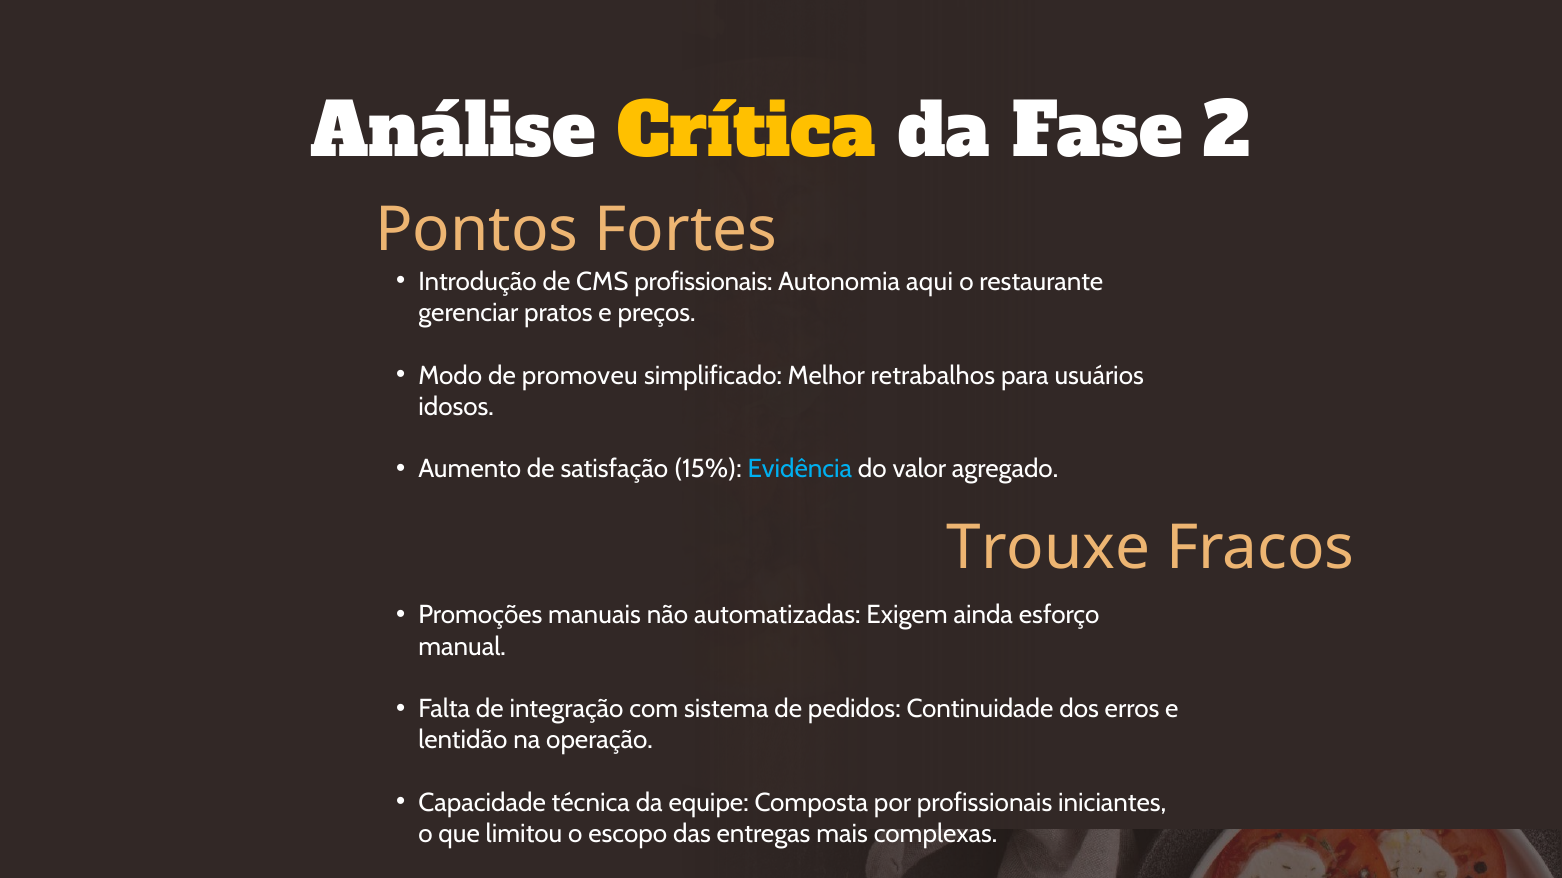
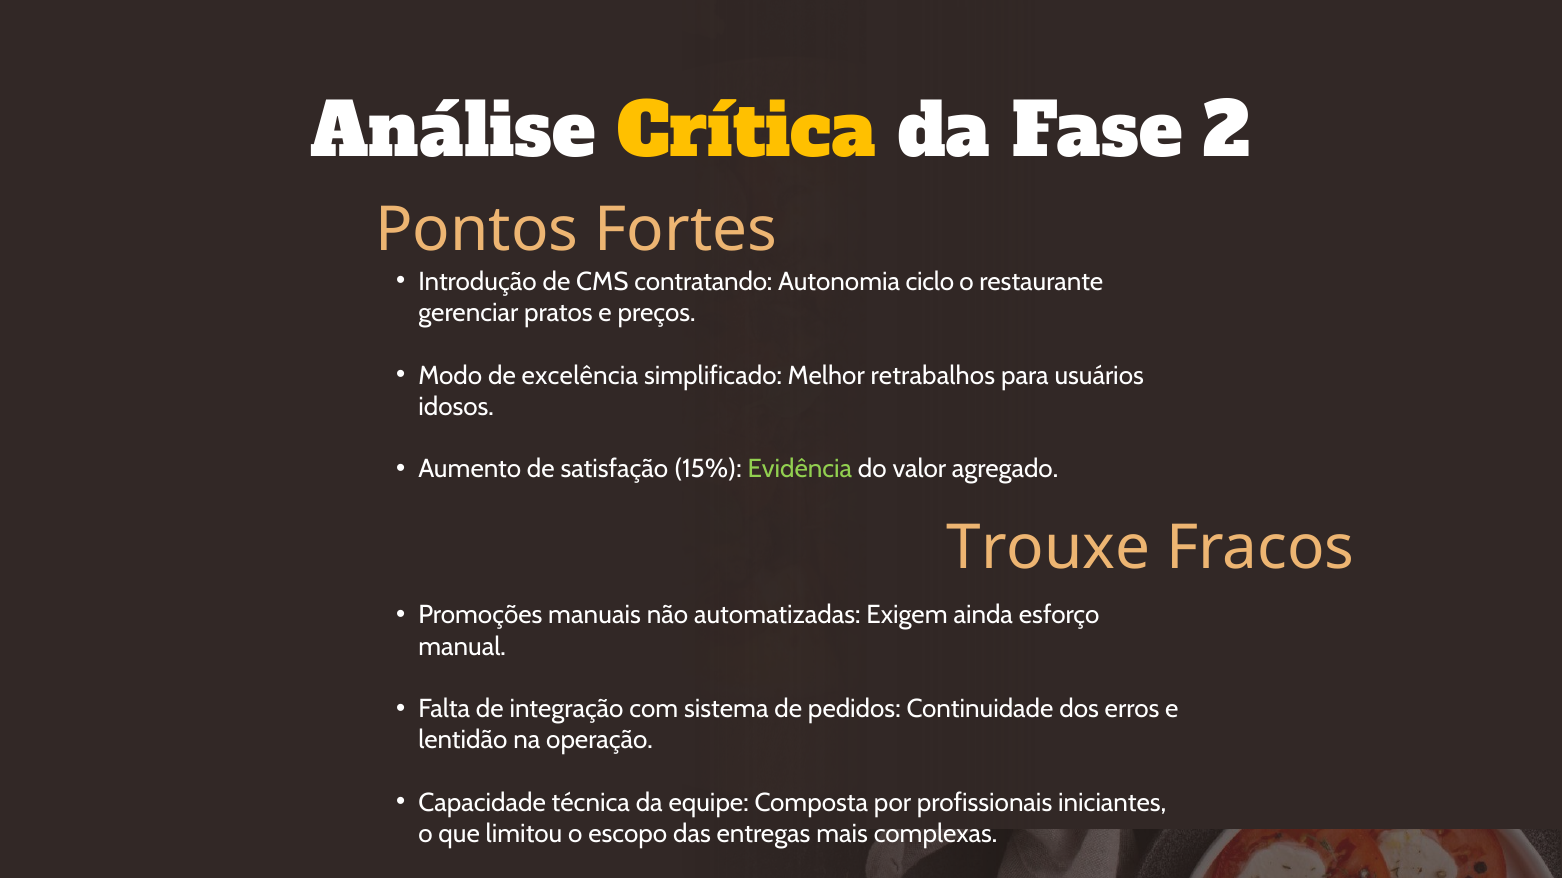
CMS profissionais: profissionais -> contratando
aqui: aqui -> ciclo
promoveu: promoveu -> excelência
Evidência colour: light blue -> light green
